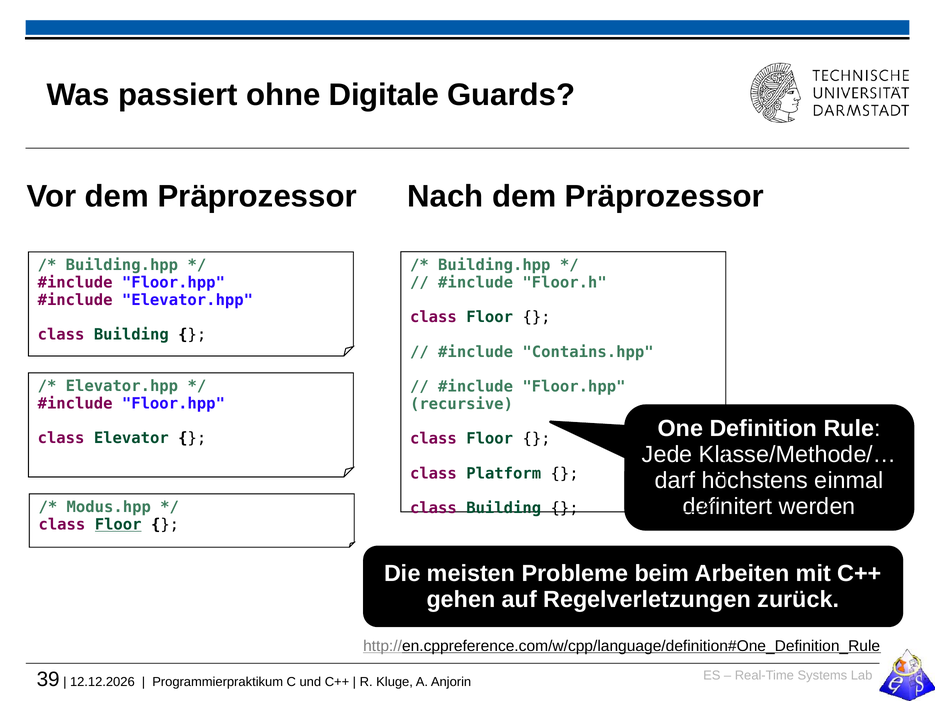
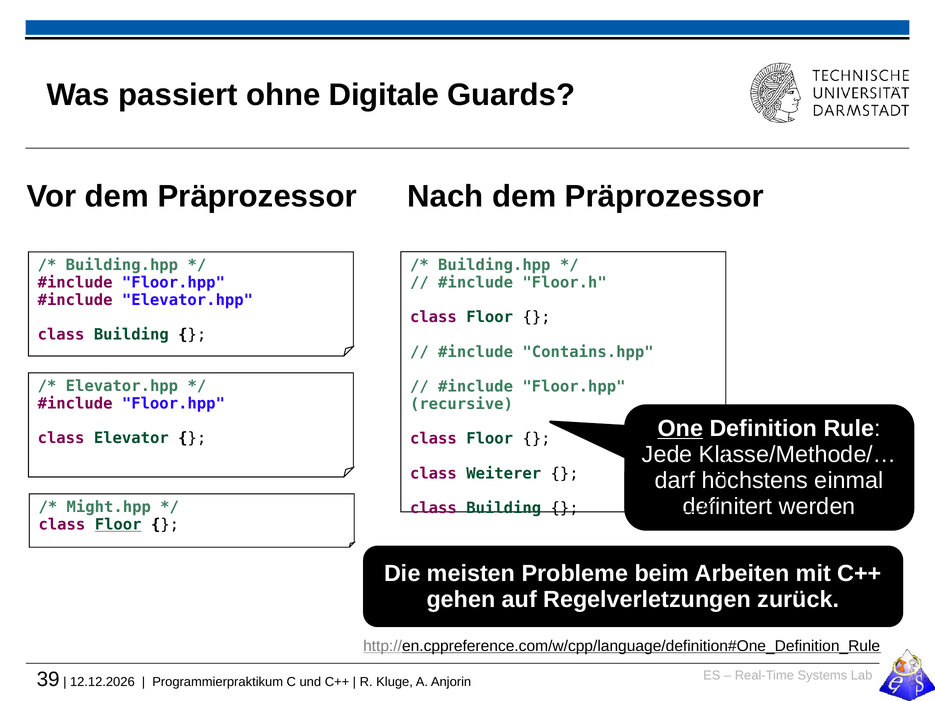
One underline: none -> present
Platform: Platform -> Weiterer
Modus.hpp: Modus.hpp -> Might.hpp
